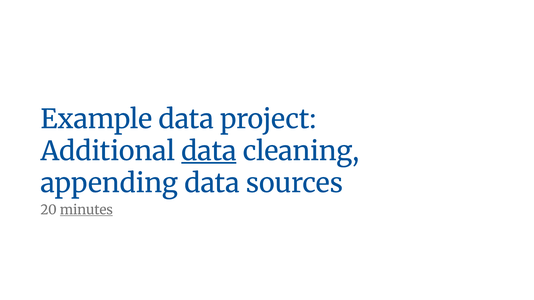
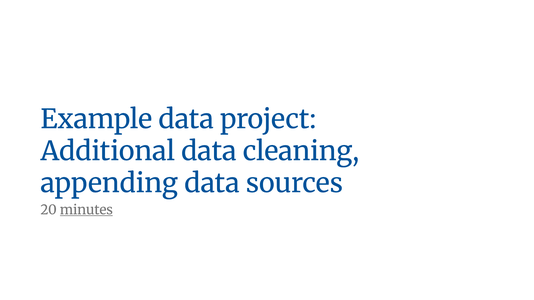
data at (209, 152) underline: present -> none
